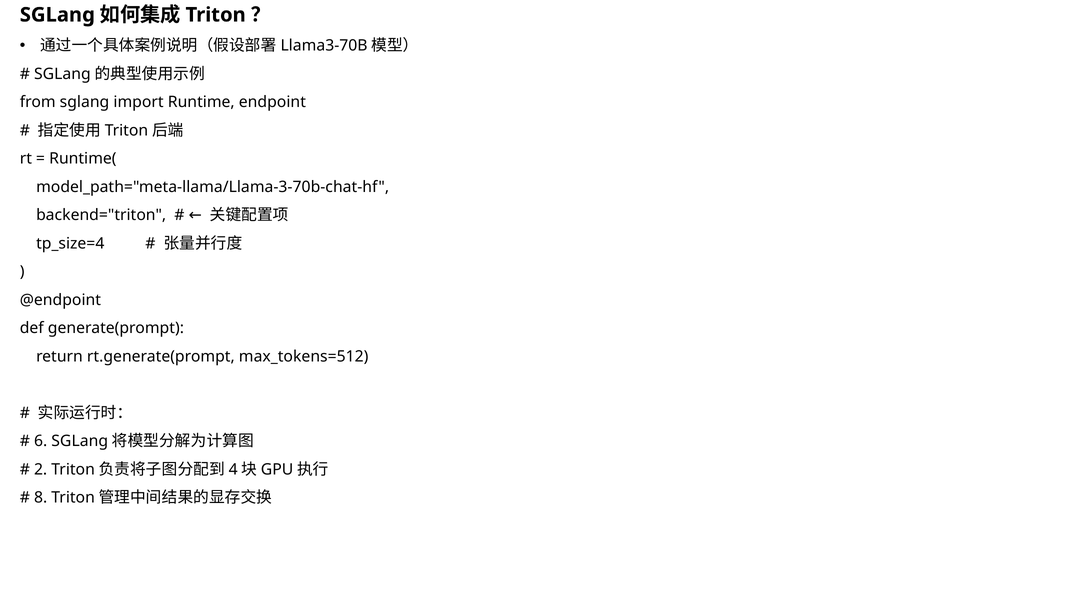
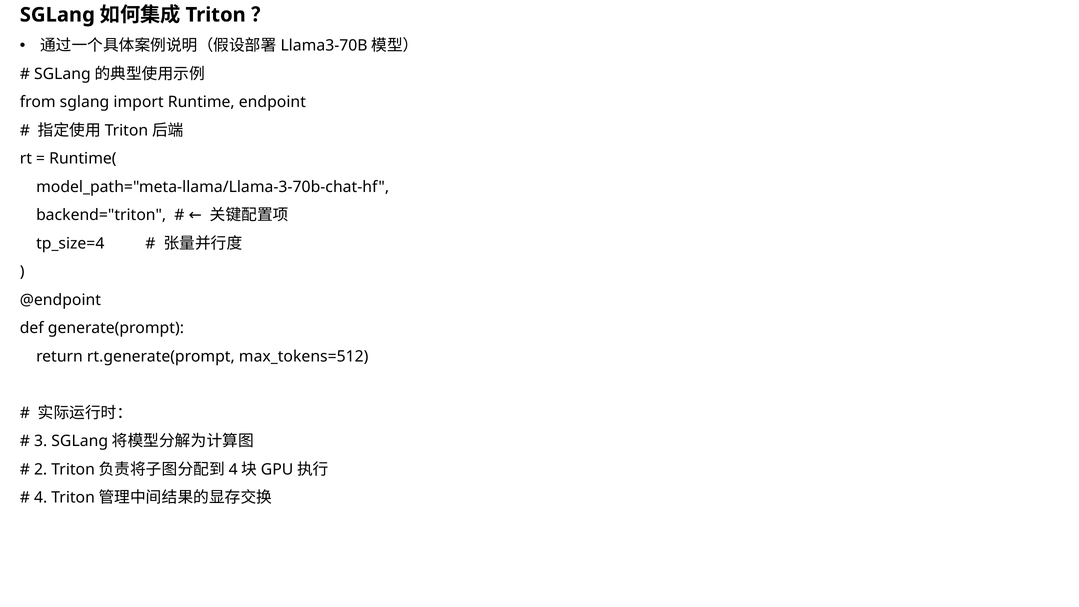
6: 6 -> 3
8: 8 -> 4
